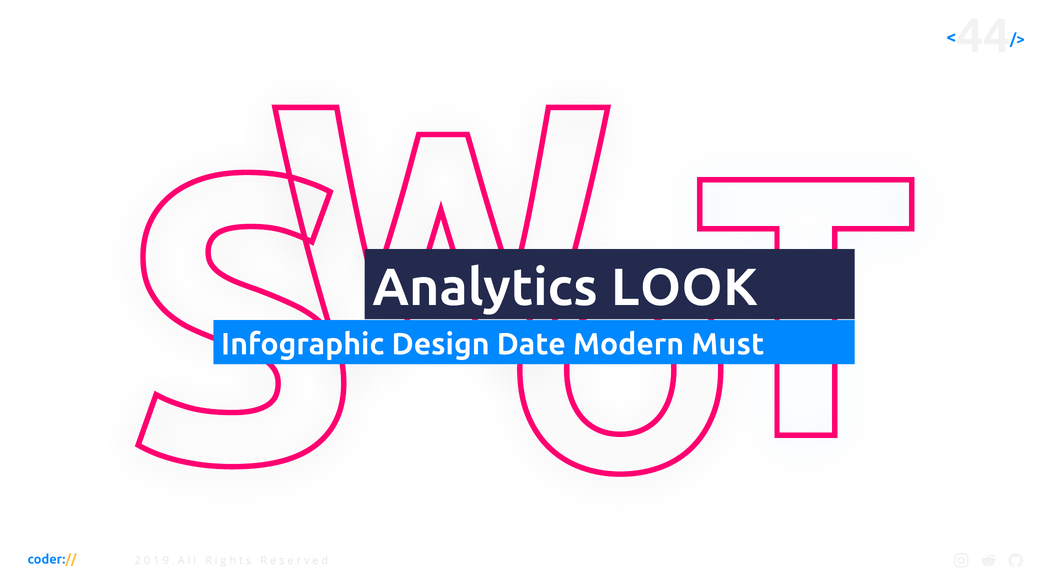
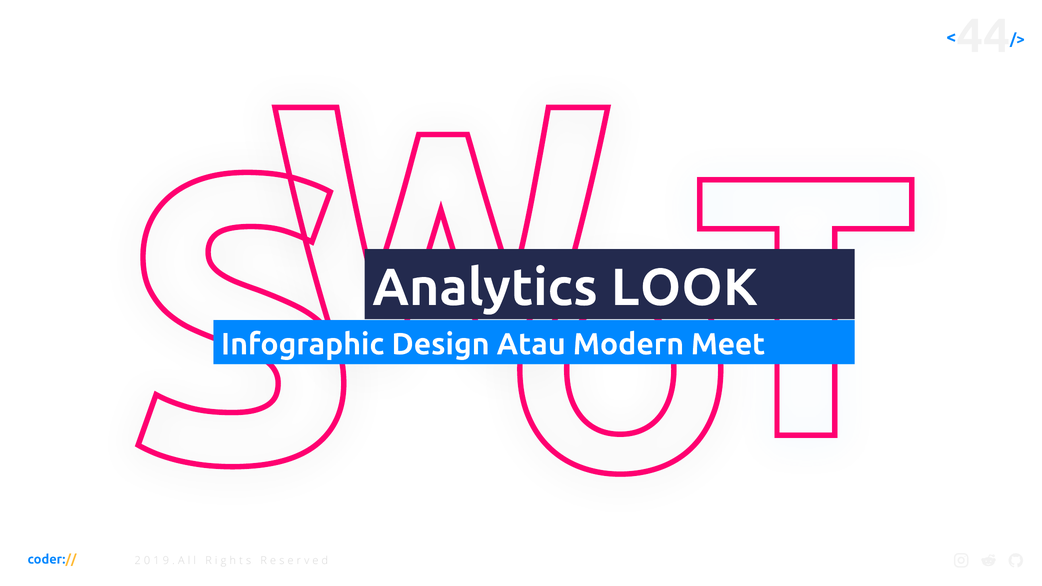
Date: Date -> Atau
Must: Must -> Meet
